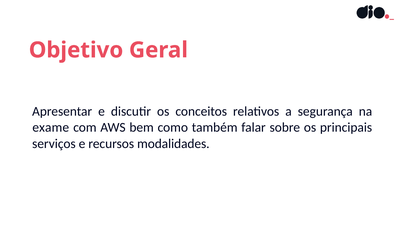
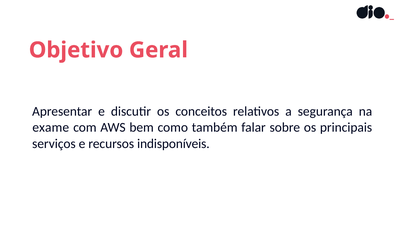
modalidades: modalidades -> indisponíveis
